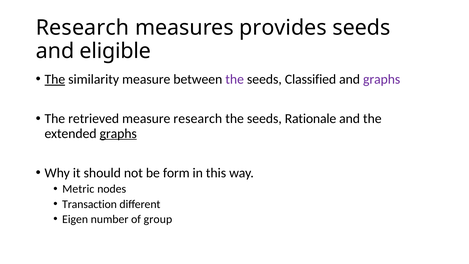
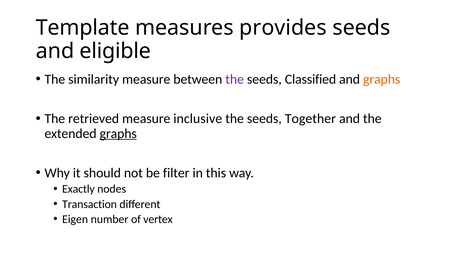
Research at (83, 28): Research -> Template
The at (55, 79) underline: present -> none
graphs at (382, 79) colour: purple -> orange
measure research: research -> inclusive
Rationale: Rationale -> Together
form: form -> filter
Metric: Metric -> Exactly
group: group -> vertex
